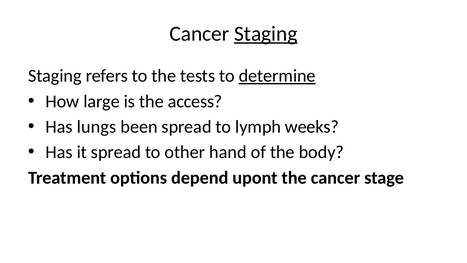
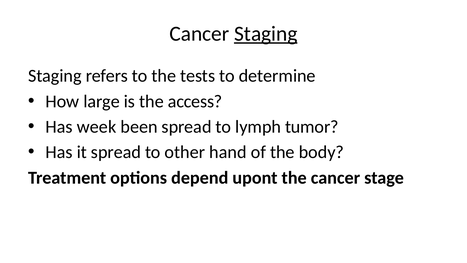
determine underline: present -> none
lungs: lungs -> week
weeks: weeks -> tumor
